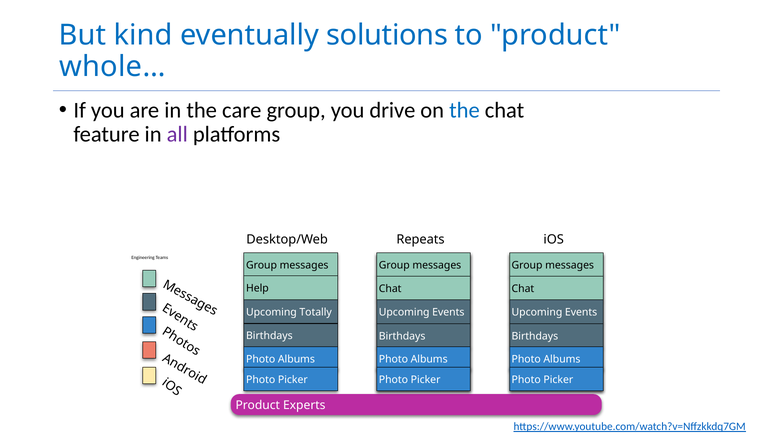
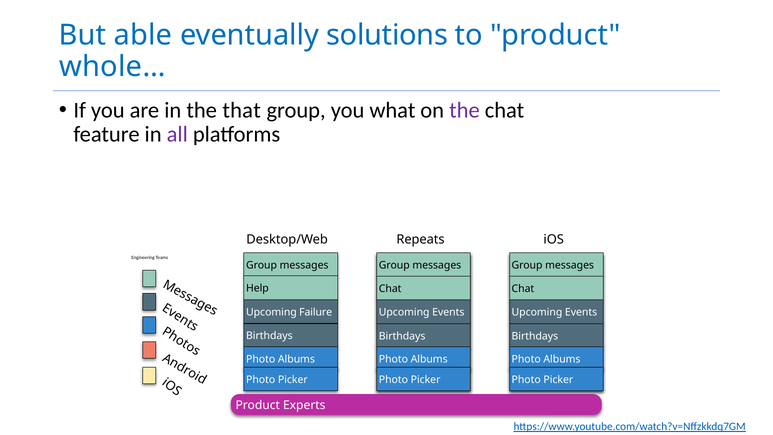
kind: kind -> able
care: care -> that
drive: drive -> what
the at (464, 110) colour: blue -> purple
Totally: Totally -> Failure
